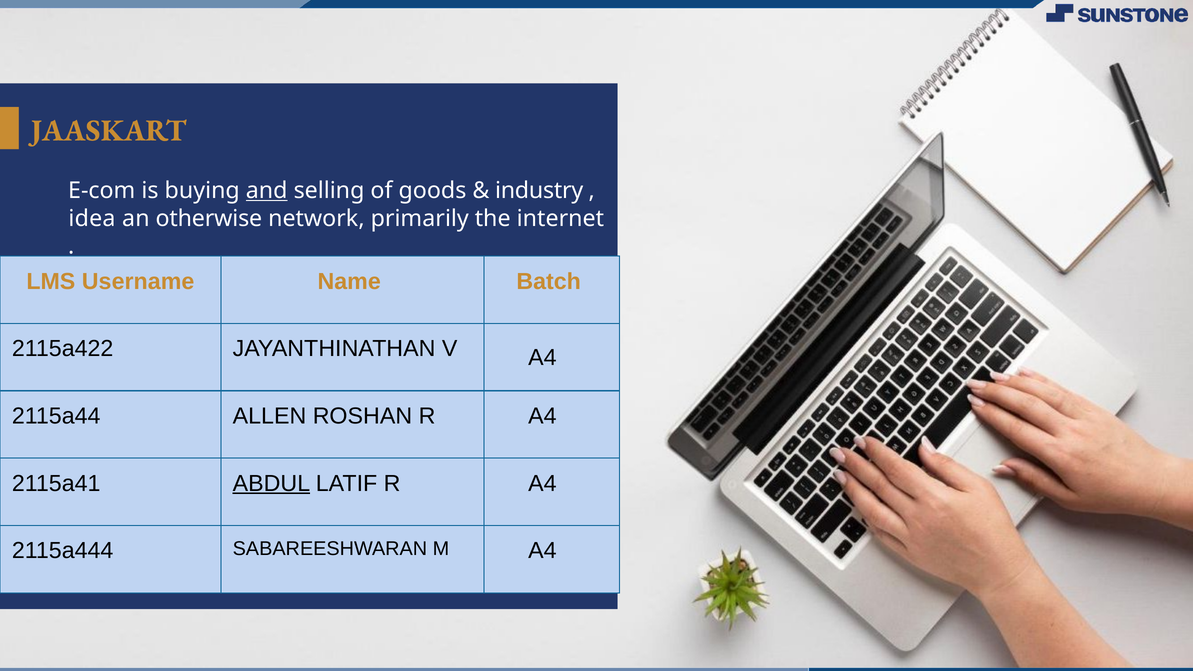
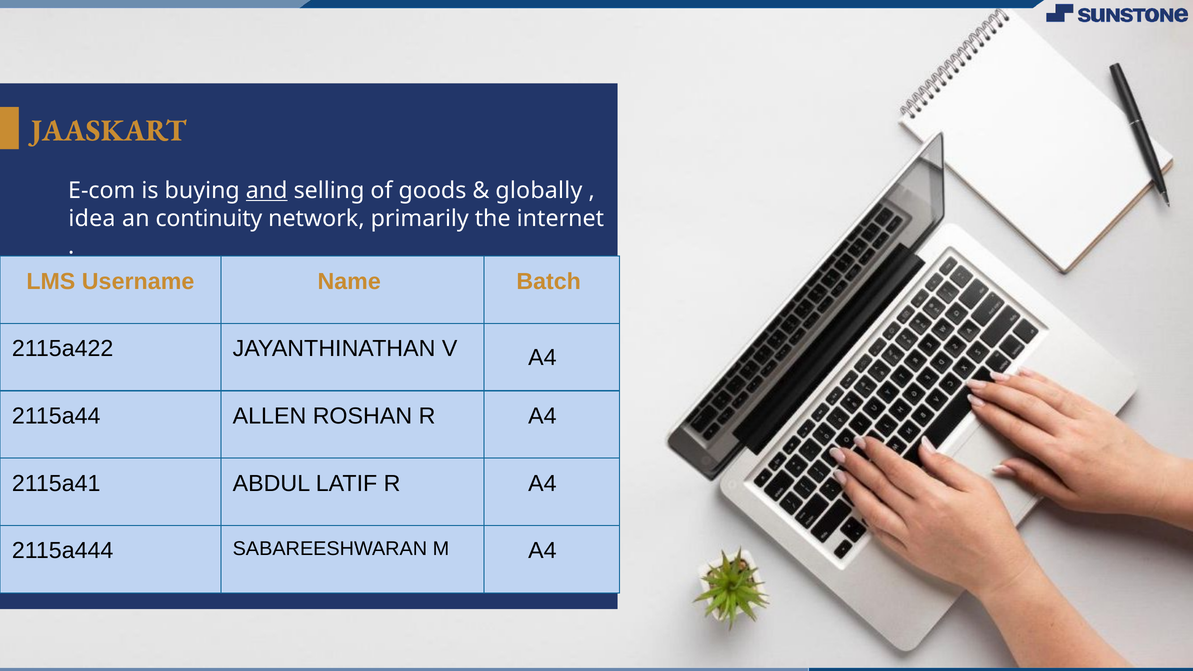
industry: industry -> globally
otherwise: otherwise -> continuity
ABDUL underline: present -> none
